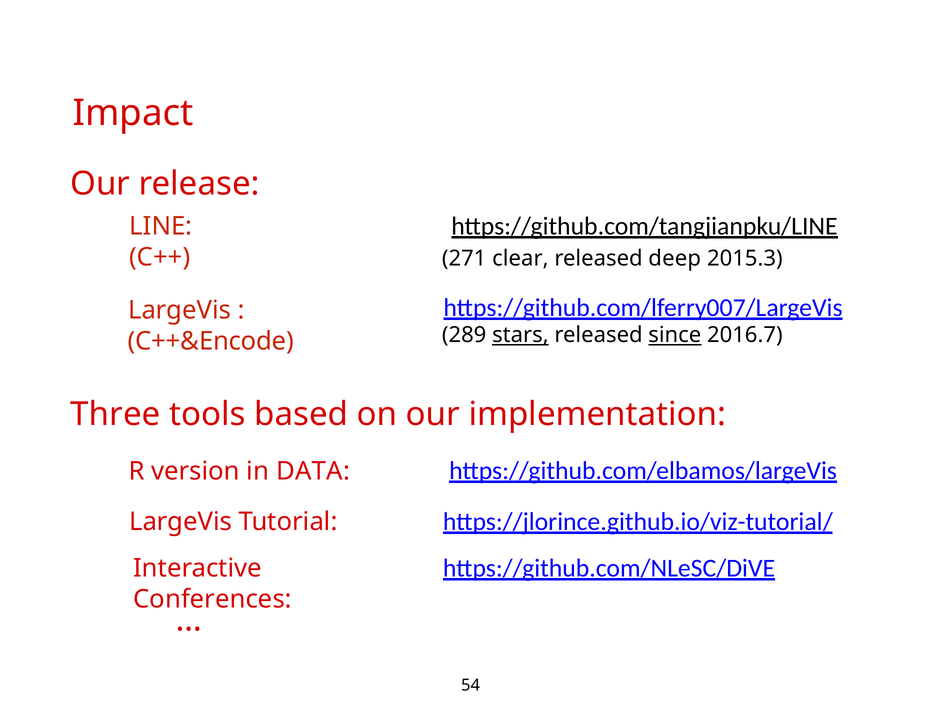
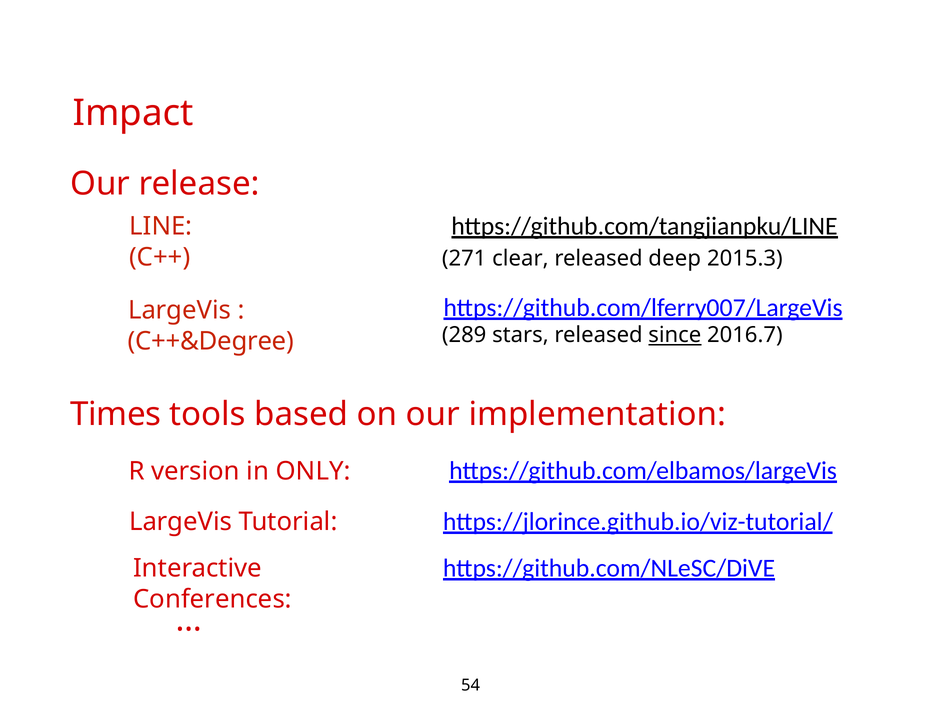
stars underline: present -> none
C++&Encode: C++&Encode -> C++&Degree
Three: Three -> Times
DATA: DATA -> ONLY
